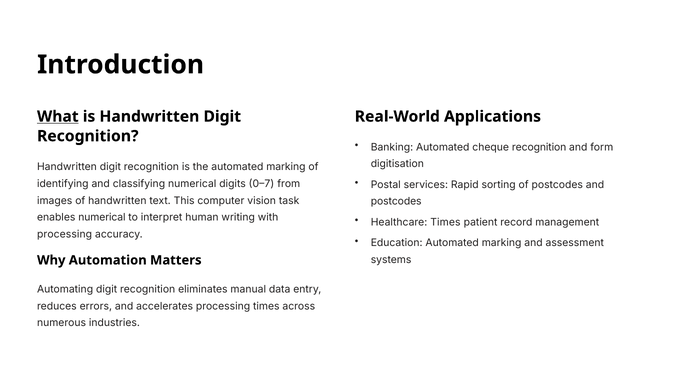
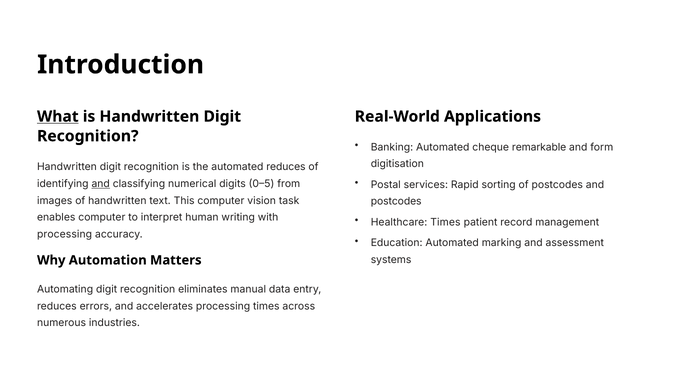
cheque recognition: recognition -> remarkable
the automated marking: marking -> reduces
and at (101, 184) underline: none -> present
0–7: 0–7 -> 0–5
enables numerical: numerical -> computer
